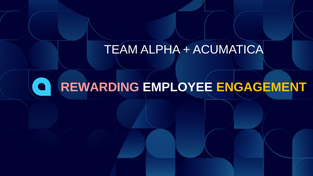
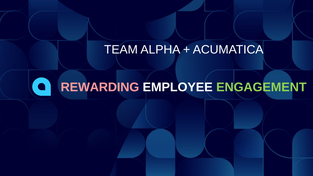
ENGAGEMENT colour: yellow -> light green
